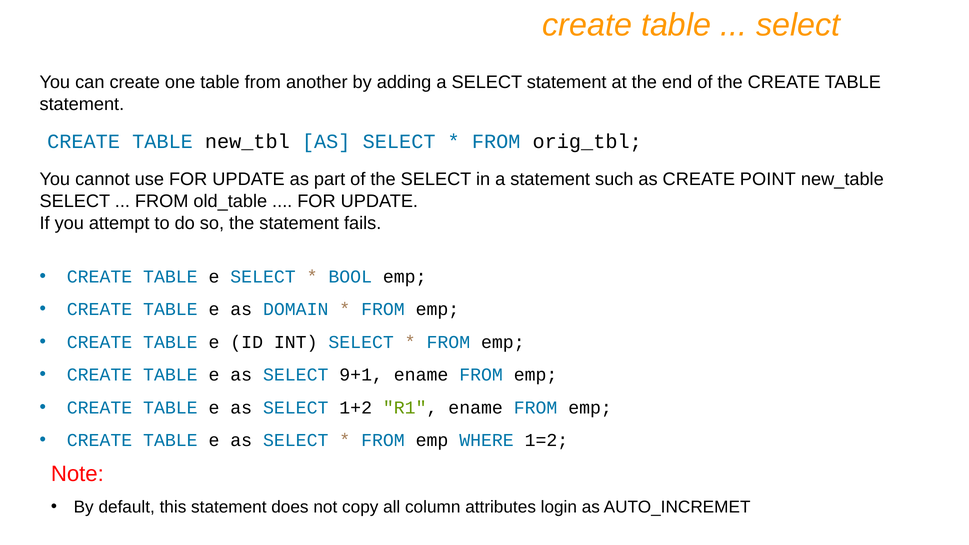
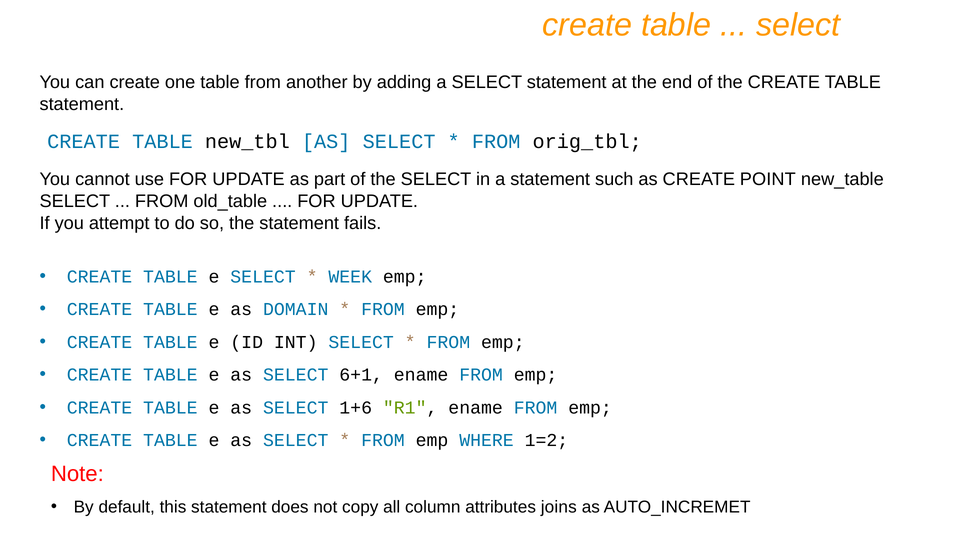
BOOL: BOOL -> WEEK
9+1: 9+1 -> 6+1
1+2: 1+2 -> 1+6
login: login -> joins
